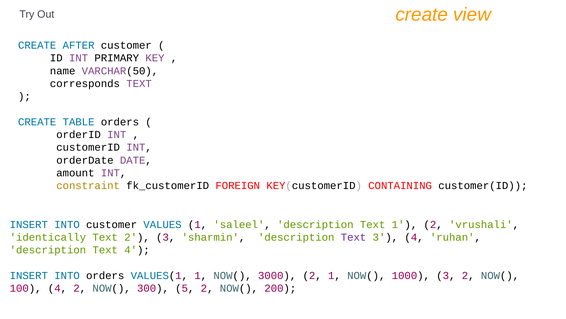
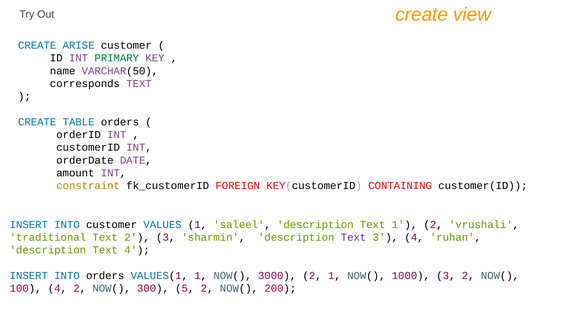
AFTER: AFTER -> ARISE
PRIMARY colour: black -> green
identically: identically -> traditional
